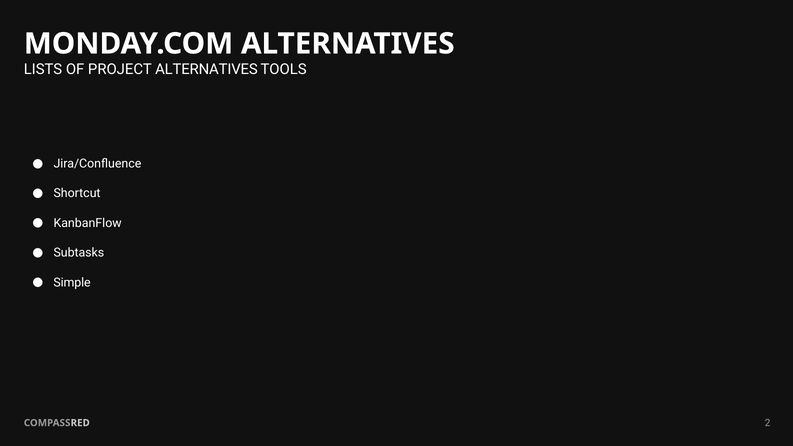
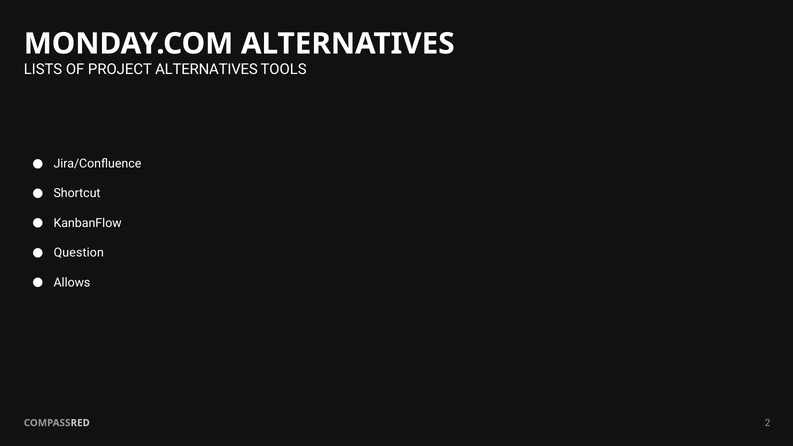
Subtasks: Subtasks -> Question
Simple: Simple -> Allows
